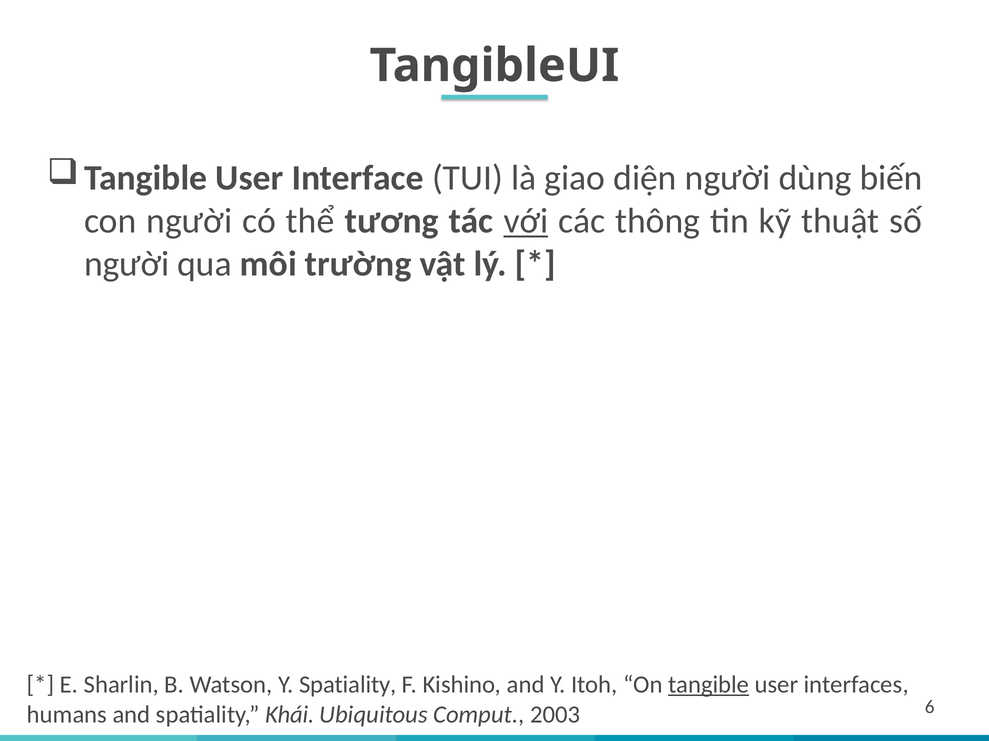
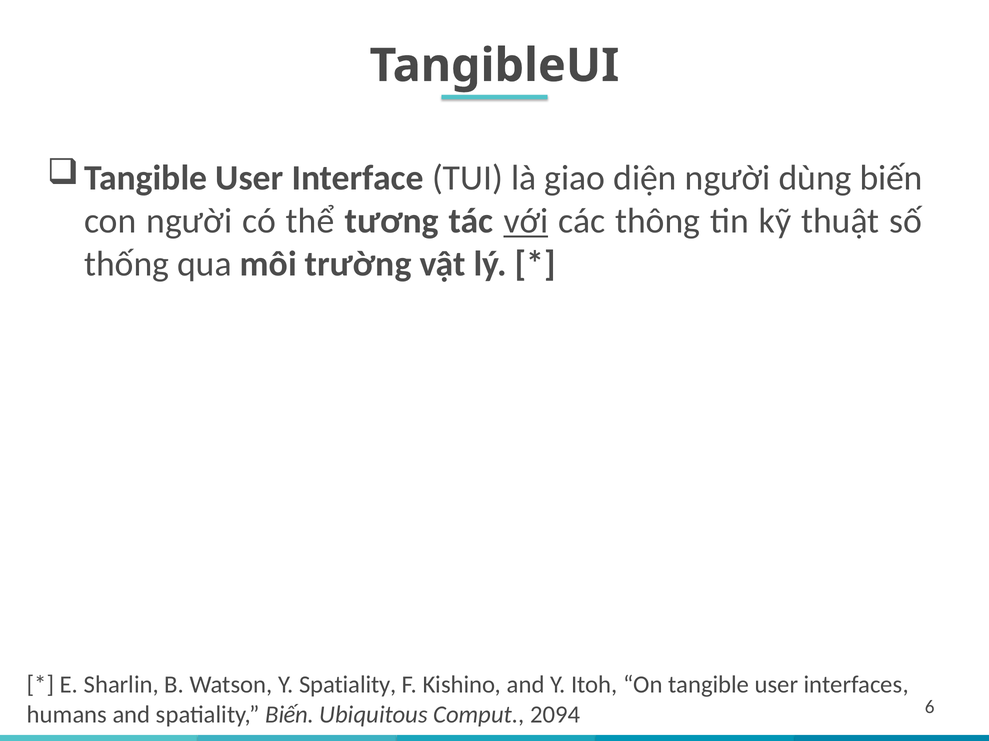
người at (127, 264): người -> thống
tangible at (709, 685) underline: present -> none
spatiality Khái: Khái -> Biến
2003: 2003 -> 2094
